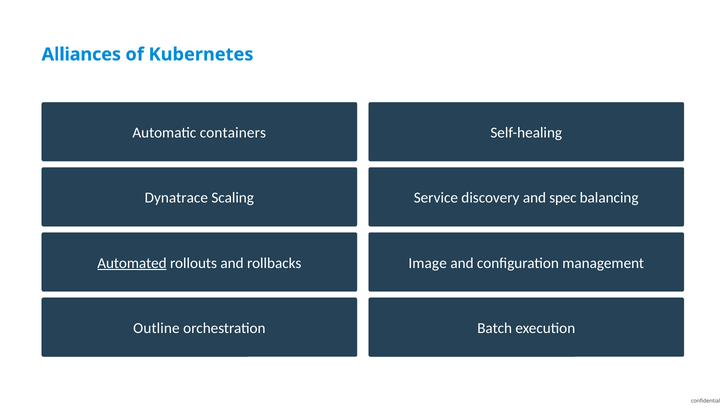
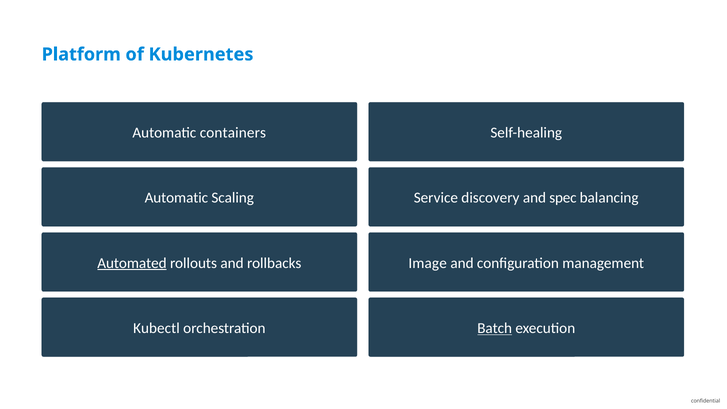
Alliances: Alliances -> Platform
Dynatrace at (176, 198): Dynatrace -> Automatic
Outline: Outline -> Kubectl
Batch underline: none -> present
